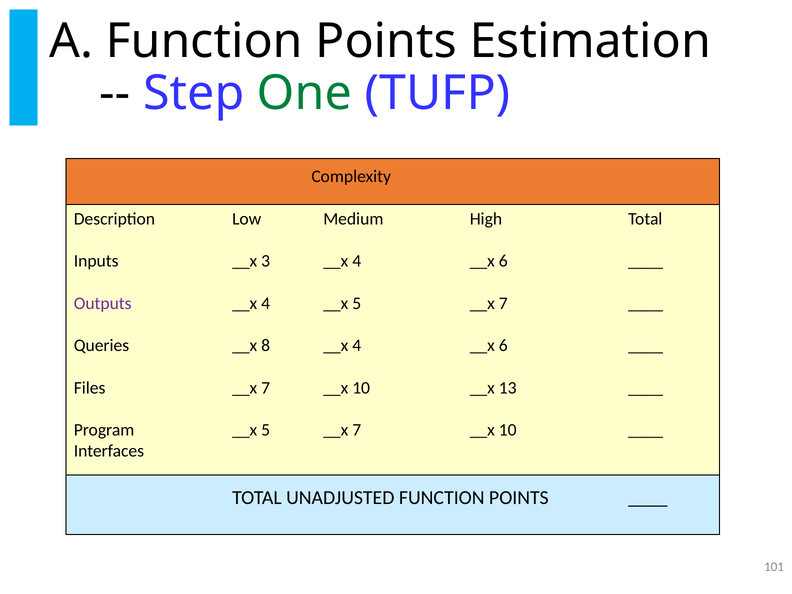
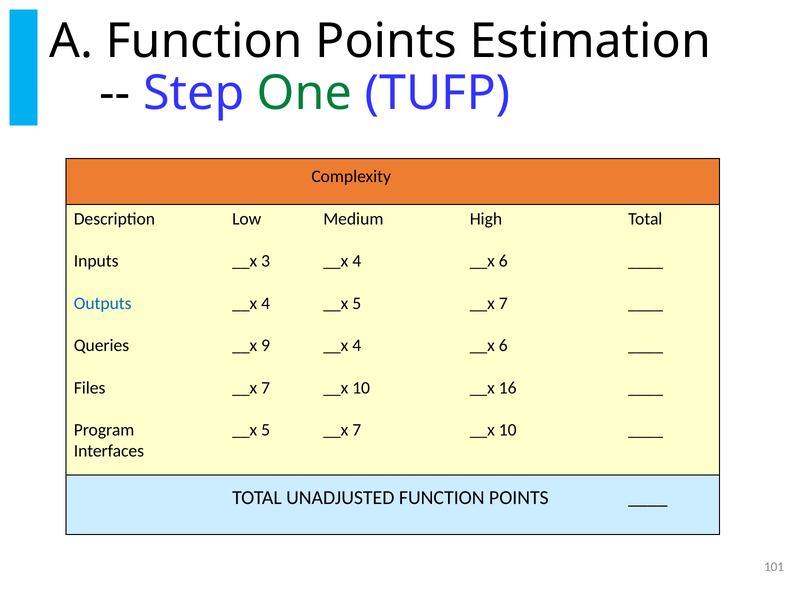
Outputs colour: purple -> blue
8: 8 -> 9
13: 13 -> 16
